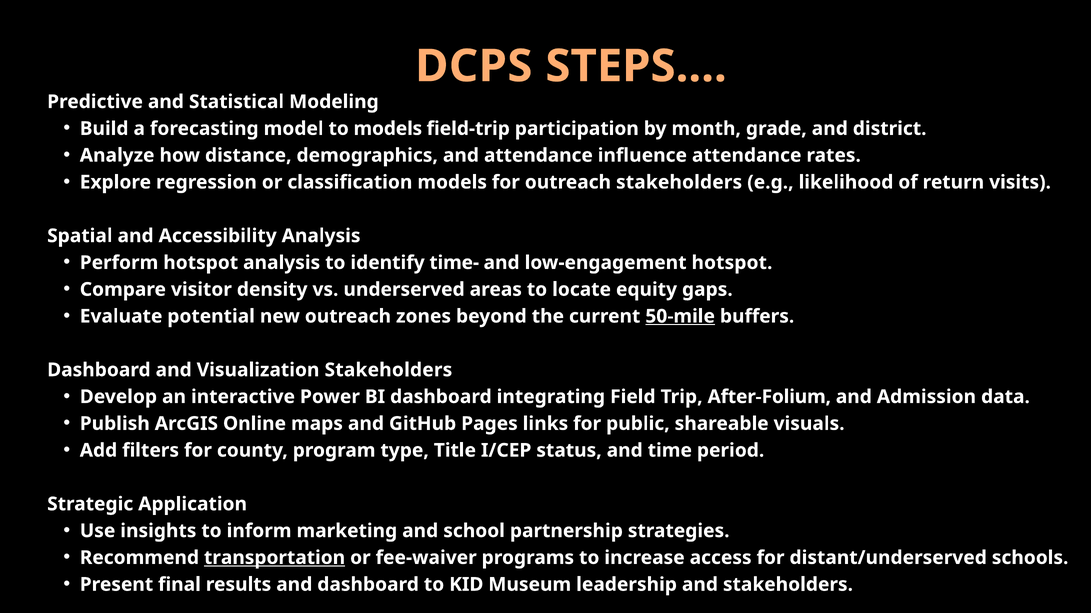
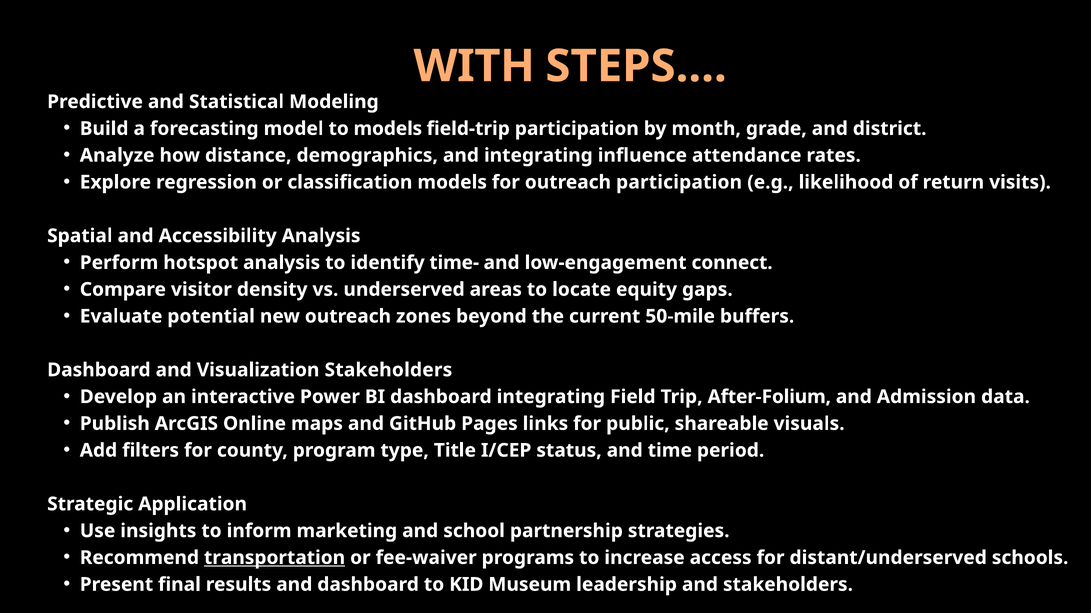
DCPS: DCPS -> WITH
and attendance: attendance -> integrating
outreach stakeholders: stakeholders -> participation
low-engagement hotspot: hotspot -> connect
50-mile underline: present -> none
